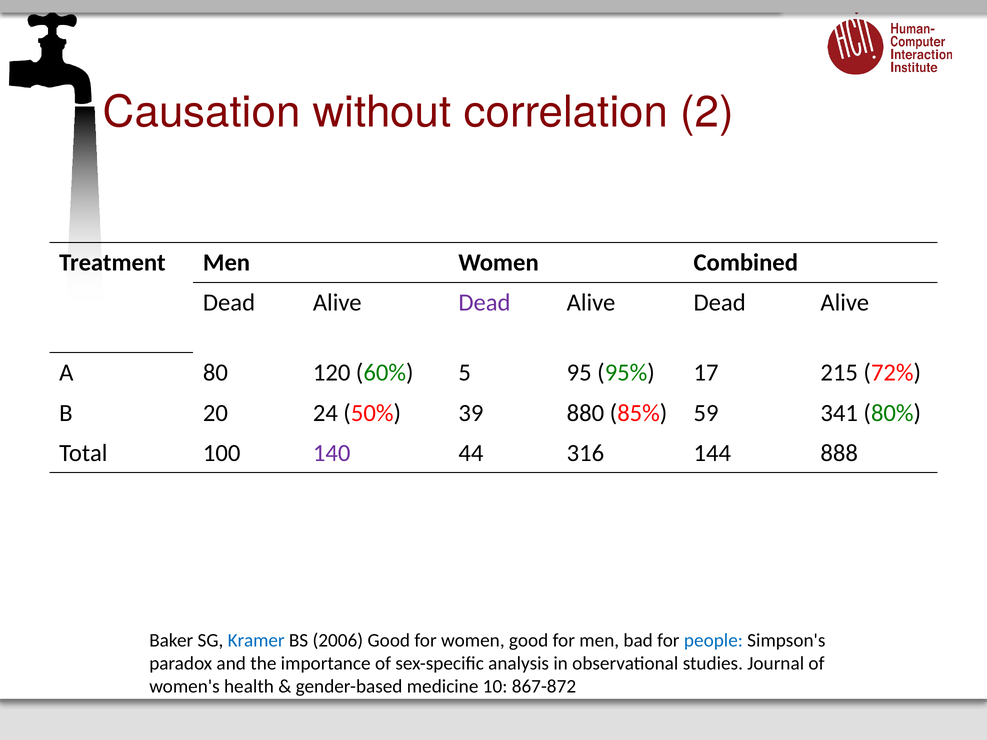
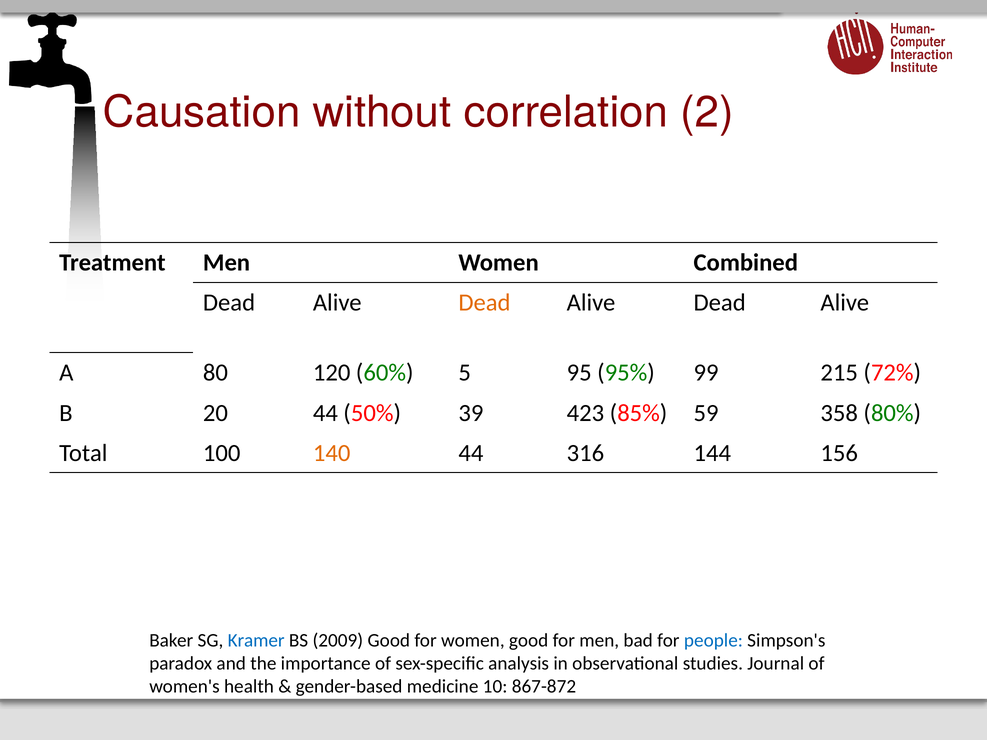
Dead at (485, 303) colour: purple -> orange
17: 17 -> 99
20 24: 24 -> 44
880: 880 -> 423
341: 341 -> 358
140 colour: purple -> orange
888: 888 -> 156
2006: 2006 -> 2009
